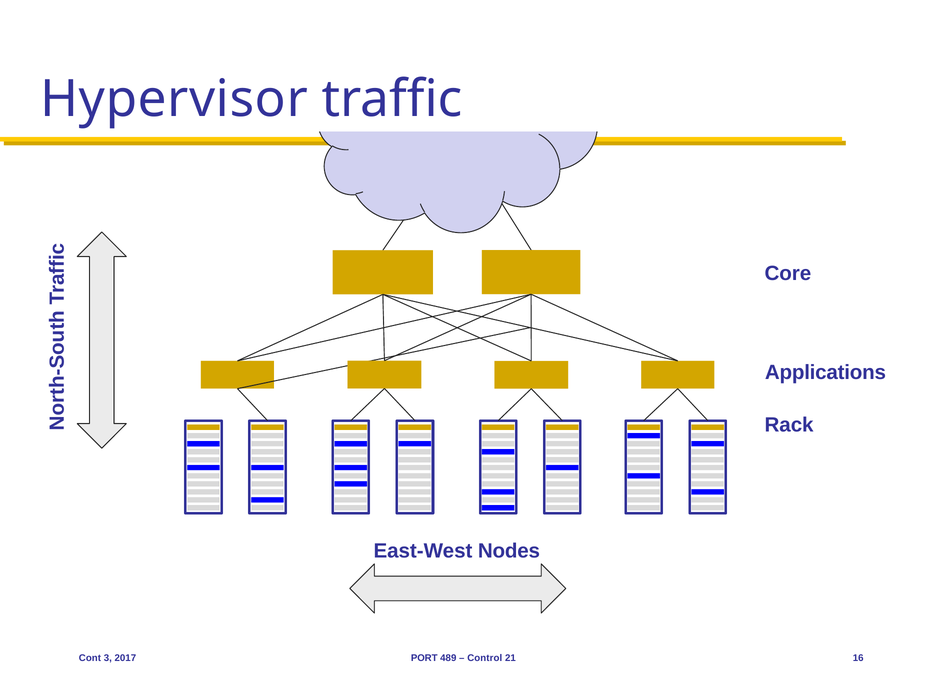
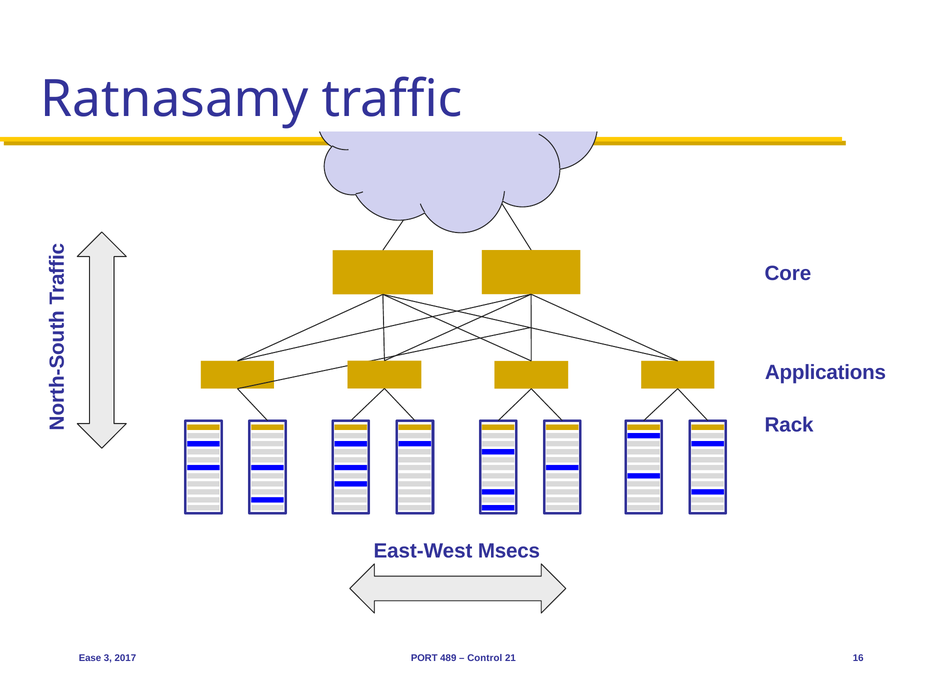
Hypervisor: Hypervisor -> Ratnasamy
Nodes: Nodes -> Msecs
Cont: Cont -> Ease
